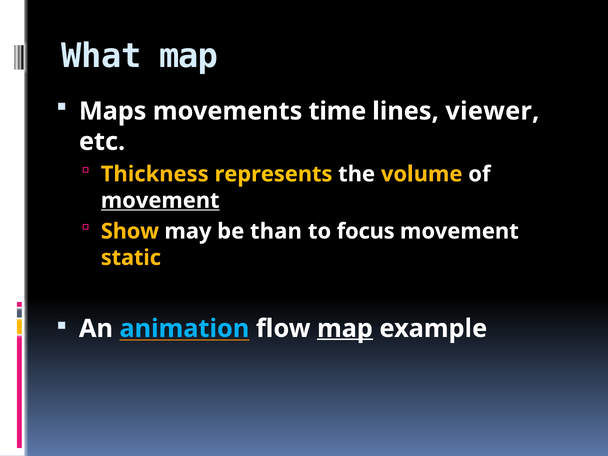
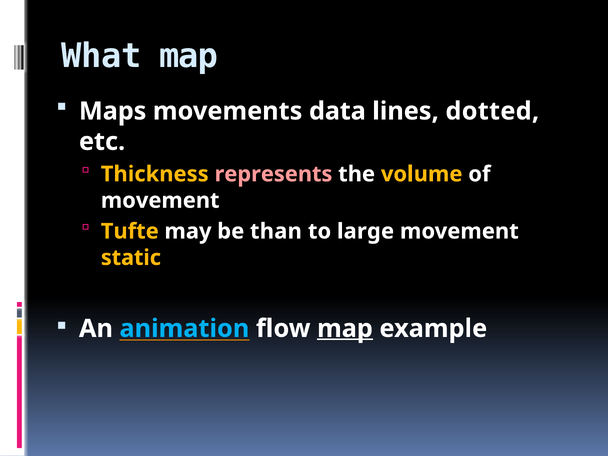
time: time -> data
viewer: viewer -> dotted
represents colour: yellow -> pink
movement at (160, 201) underline: present -> none
Show: Show -> Tufte
focus: focus -> large
